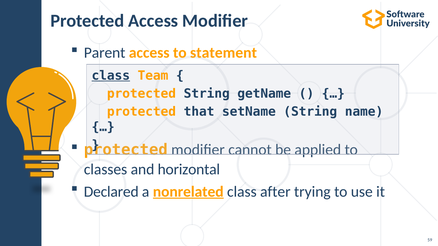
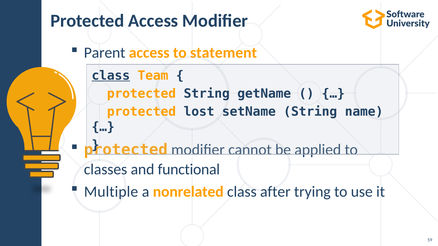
that: that -> lost
horizontal: horizontal -> functional
Declared: Declared -> Multiple
nonrelated underline: present -> none
